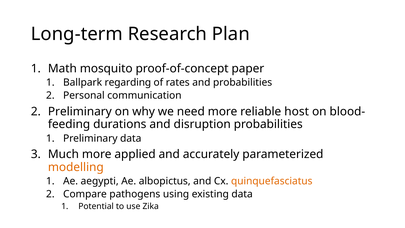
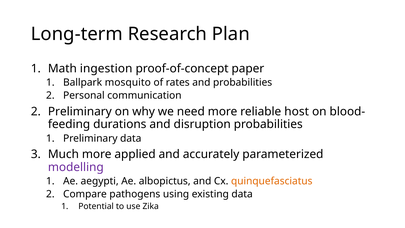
mosquito: mosquito -> ingestion
regarding: regarding -> mosquito
modelling colour: orange -> purple
